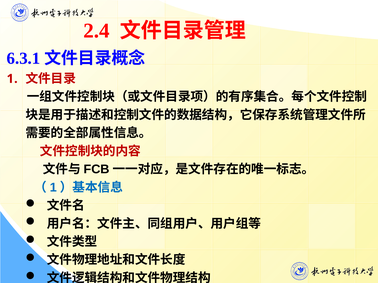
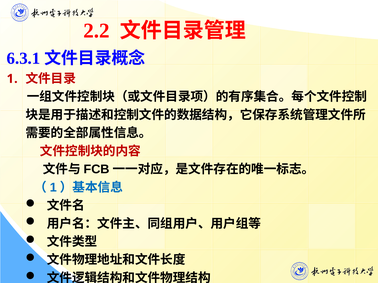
2.4: 2.4 -> 2.2
